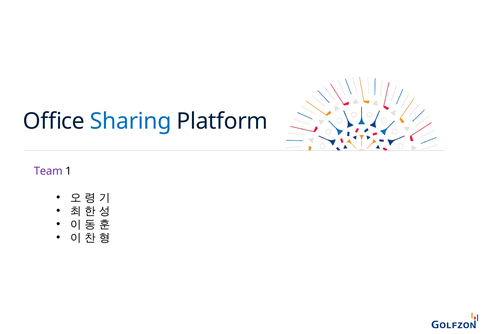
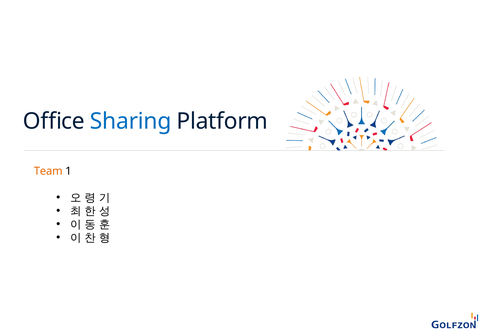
Team colour: purple -> orange
